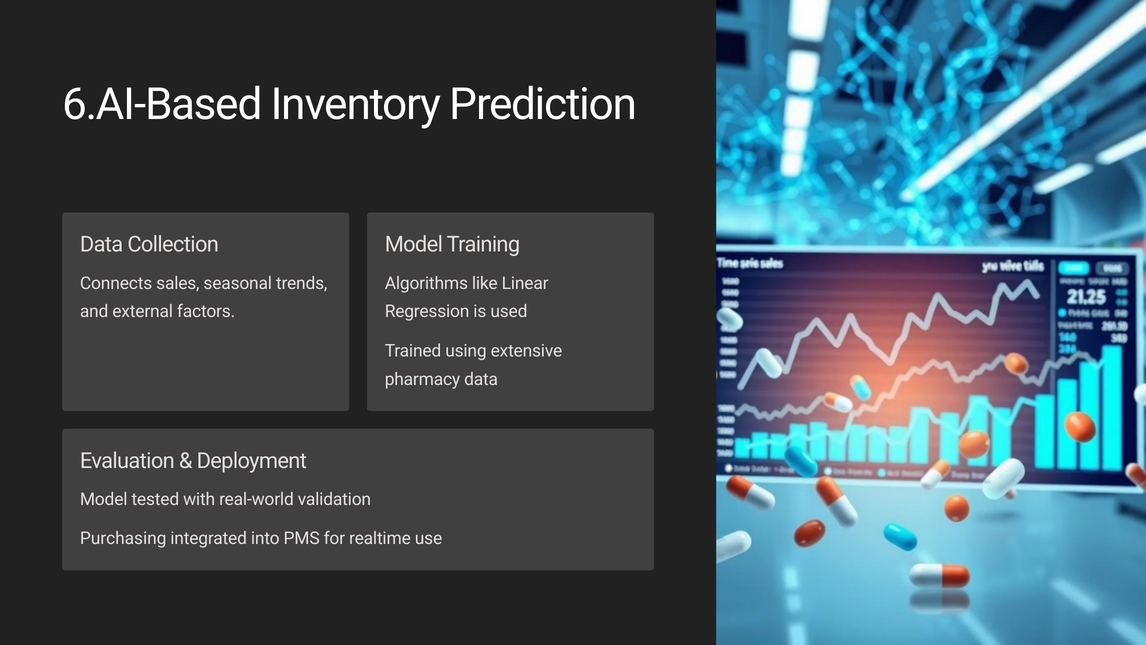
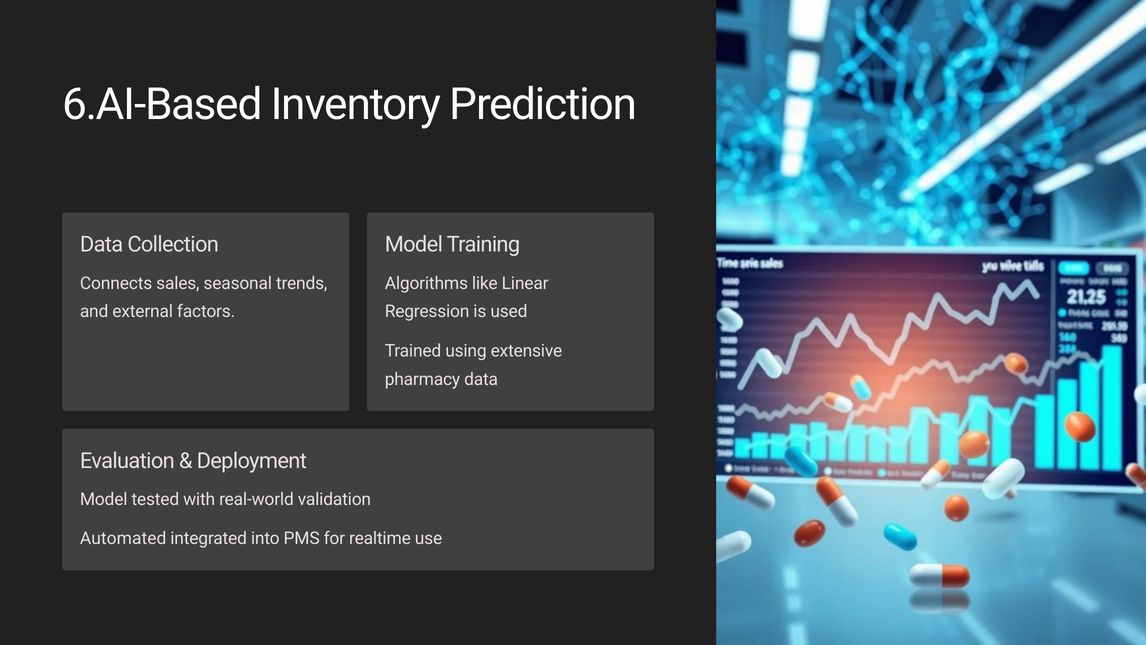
Purchasing: Purchasing -> Automated
